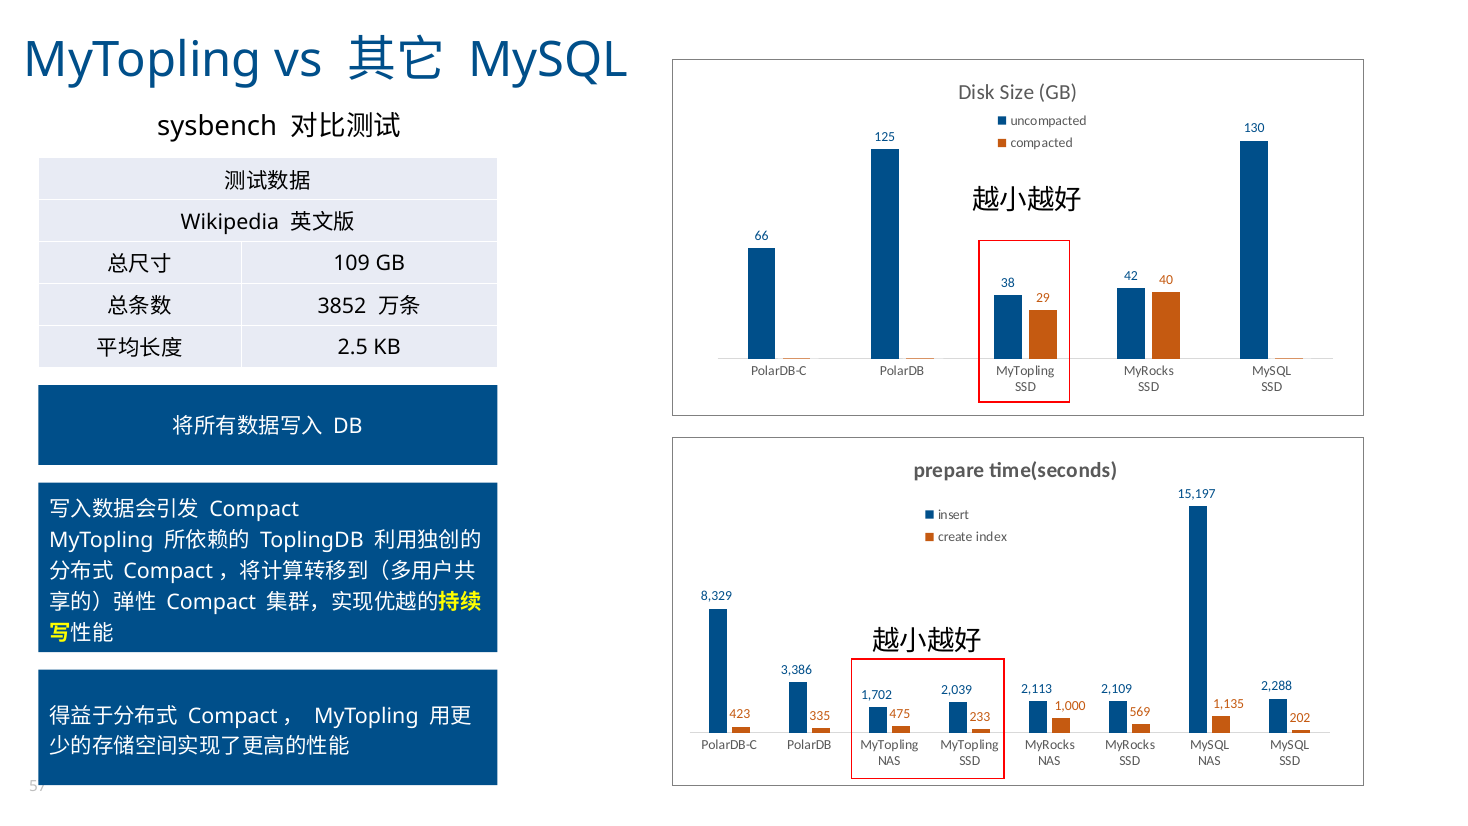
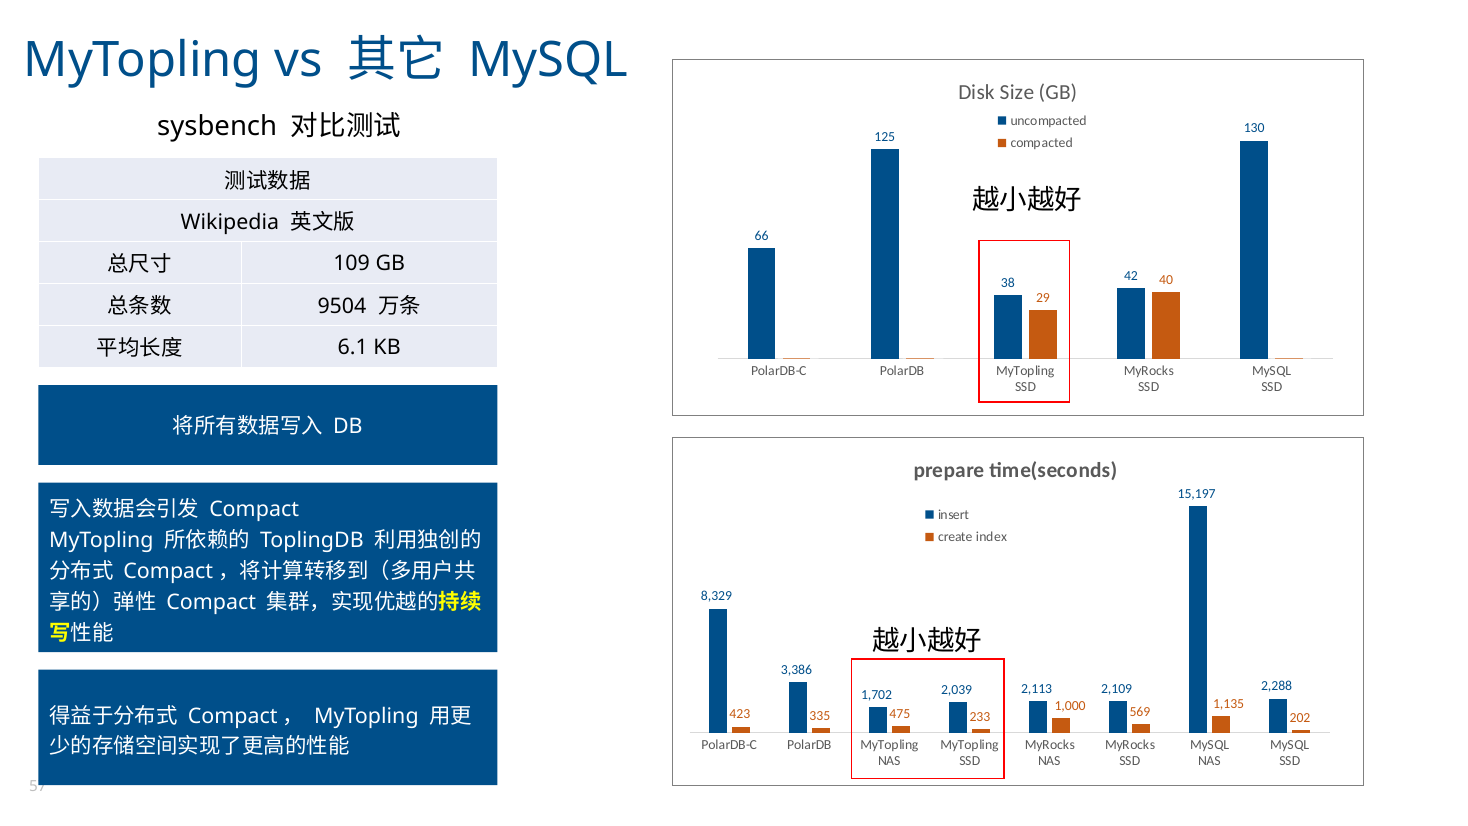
3852: 3852 -> 9504
2.5: 2.5 -> 6.1
